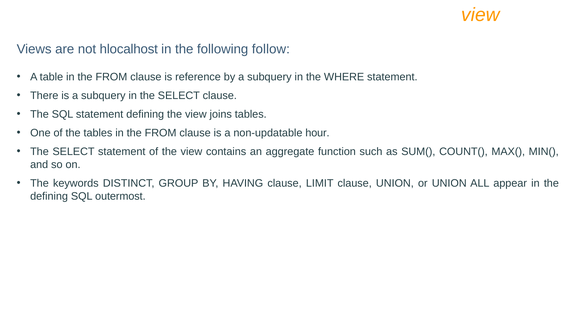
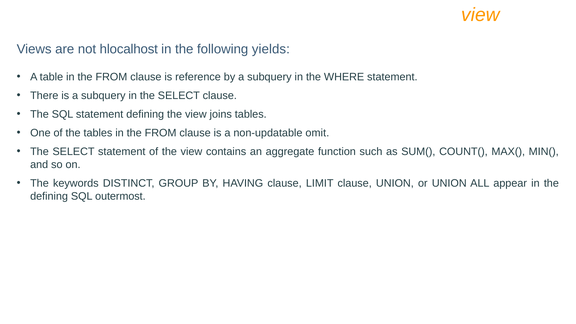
follow: follow -> yields
hour: hour -> omit
